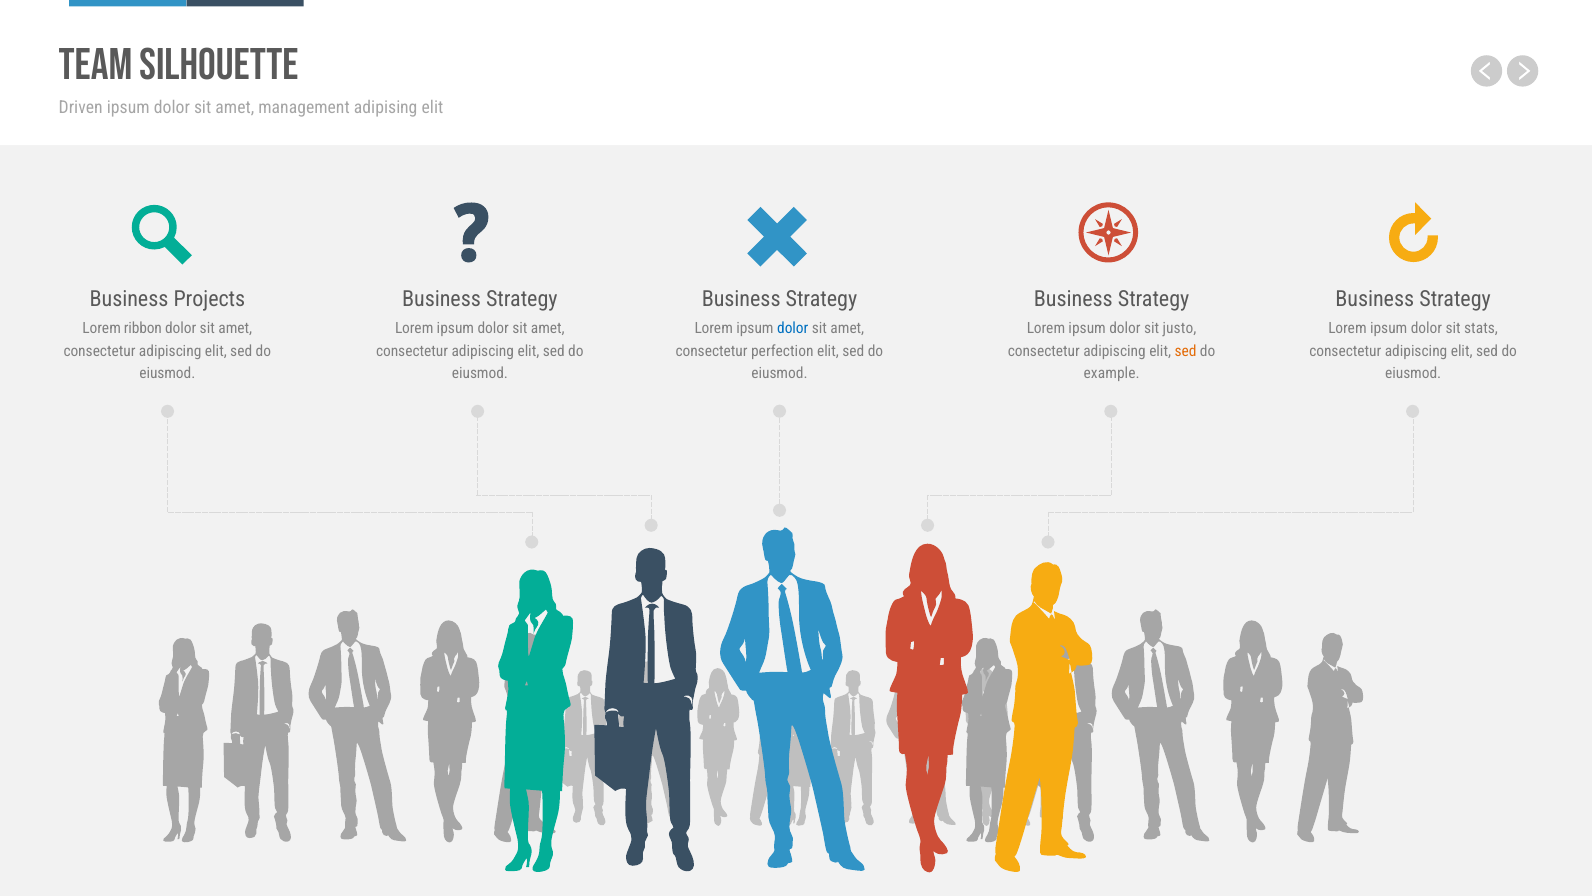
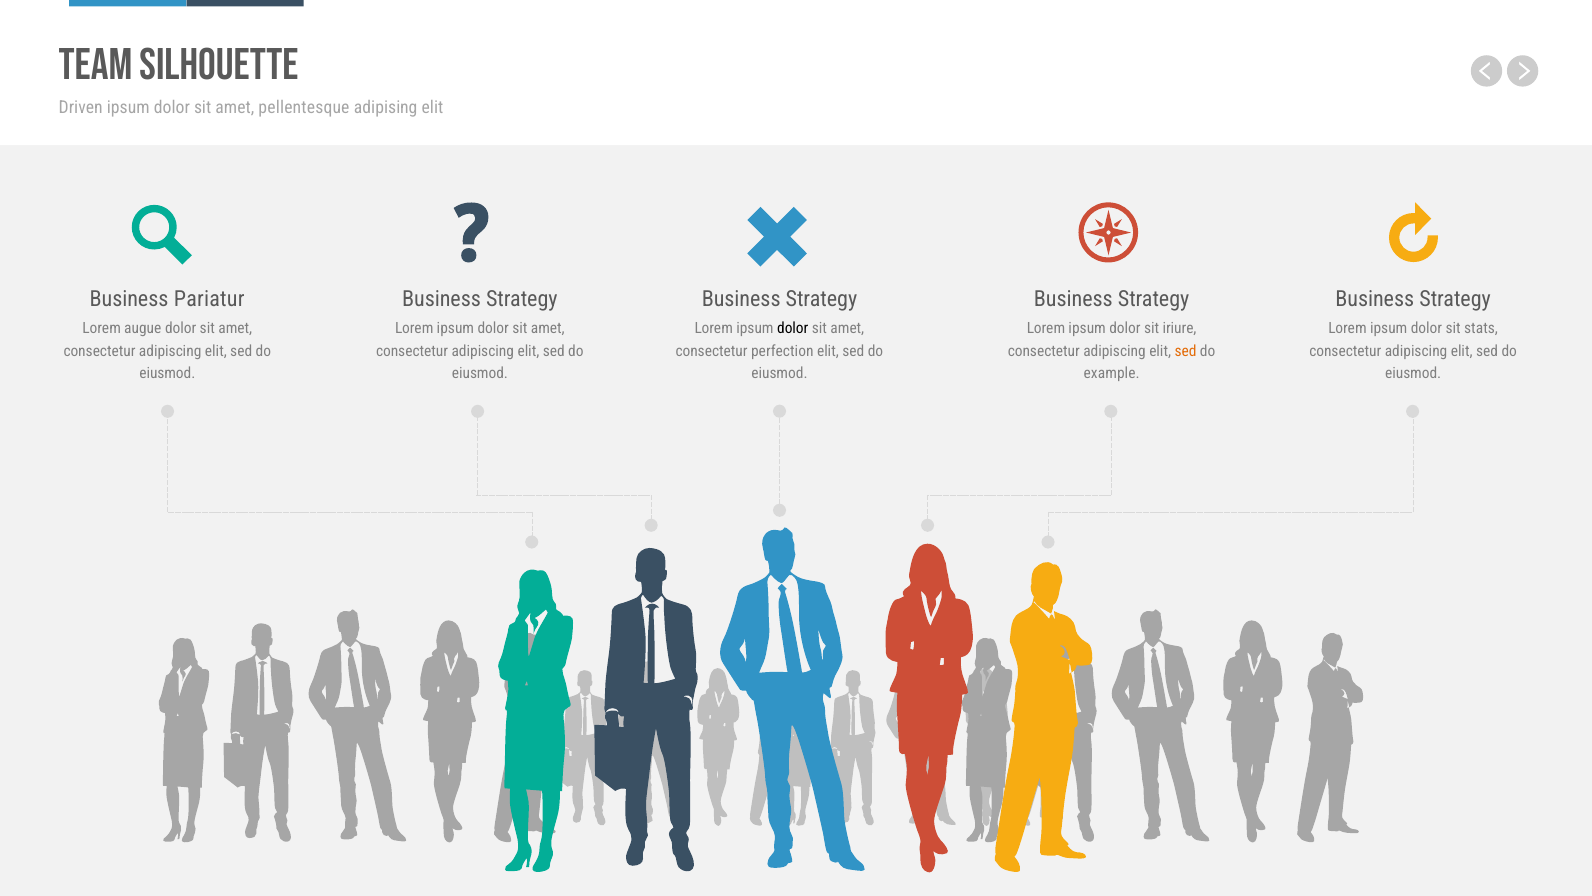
management: management -> pellentesque
Projects: Projects -> Pariatur
ribbon: ribbon -> augue
dolor at (793, 329) colour: blue -> black
justo: justo -> iriure
